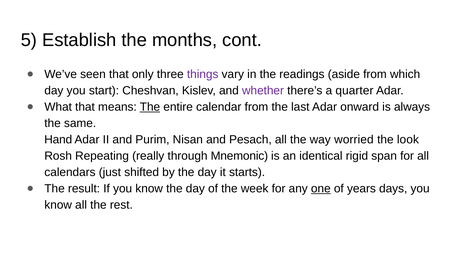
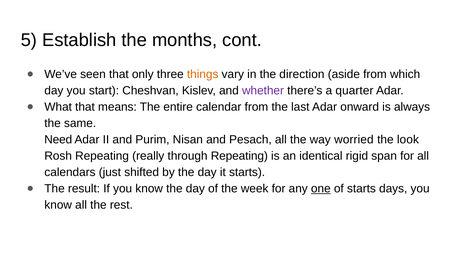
things colour: purple -> orange
readings: readings -> direction
The at (150, 107) underline: present -> none
Hand: Hand -> Need
through Mnemonic: Mnemonic -> Repeating
of years: years -> starts
